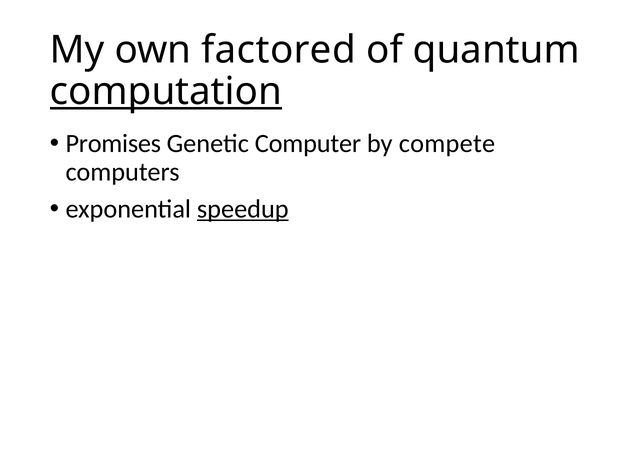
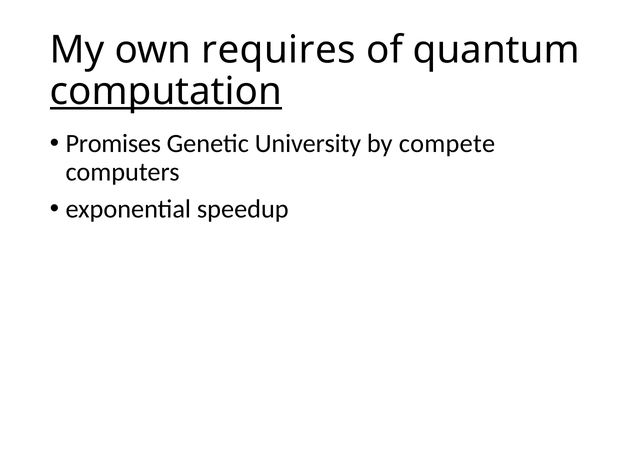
factored: factored -> requires
Computer: Computer -> University
speedup underline: present -> none
